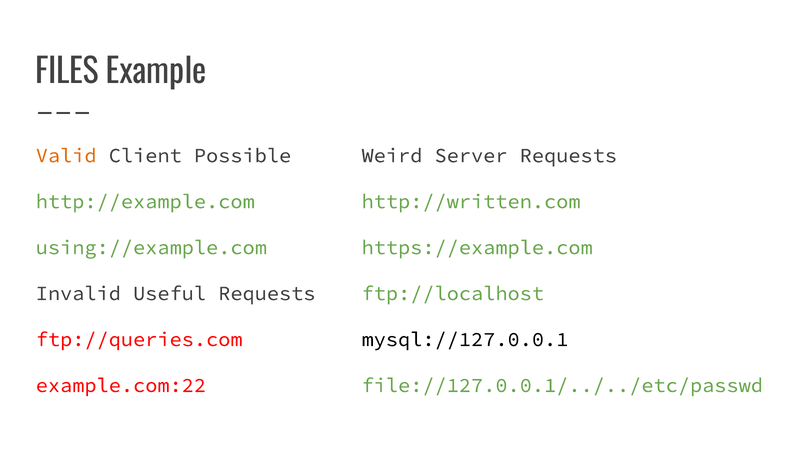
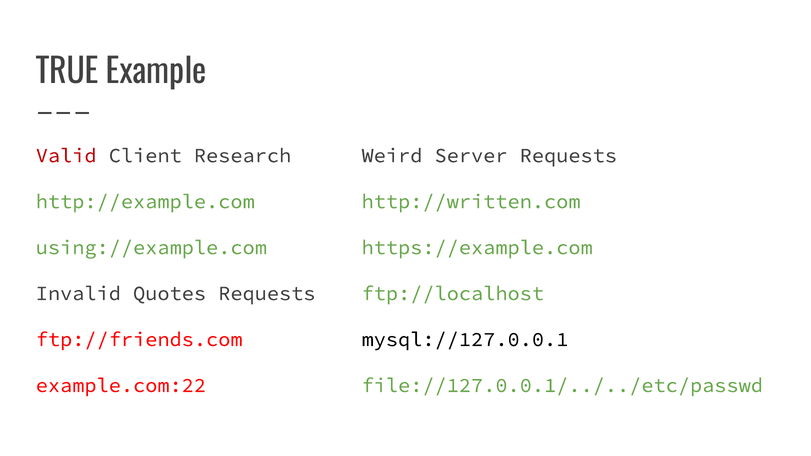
FILES: FILES -> TRUE
Valid colour: orange -> red
Possible: Possible -> Research
Useful: Useful -> Quotes
ftp://queries.com: ftp://queries.com -> ftp://friends.com
